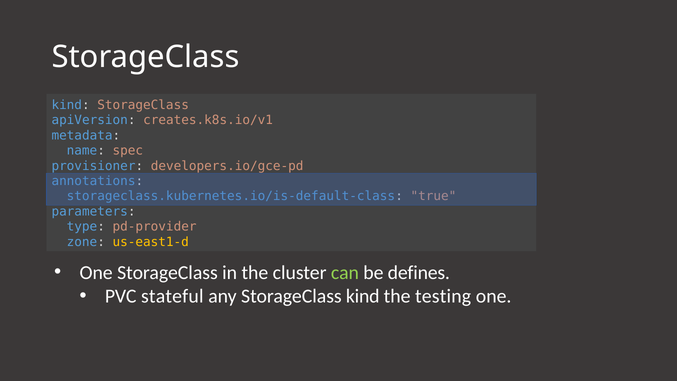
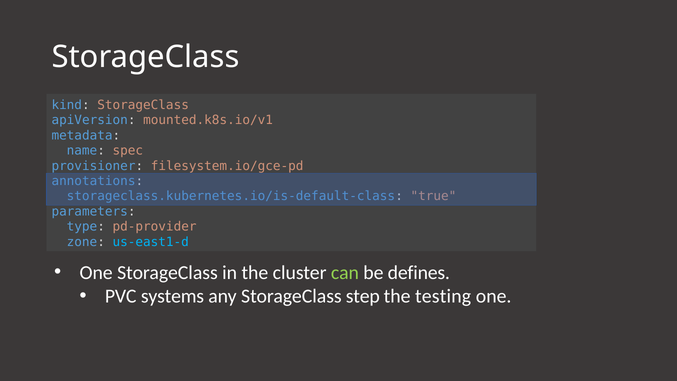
creates.k8s.io/v1: creates.k8s.io/v1 -> mounted.k8s.io/v1
developers.io/gce-pd: developers.io/gce-pd -> filesystem.io/gce-pd
us-east1-d colour: yellow -> light blue
stateful: stateful -> systems
any StorageClass kind: kind -> step
